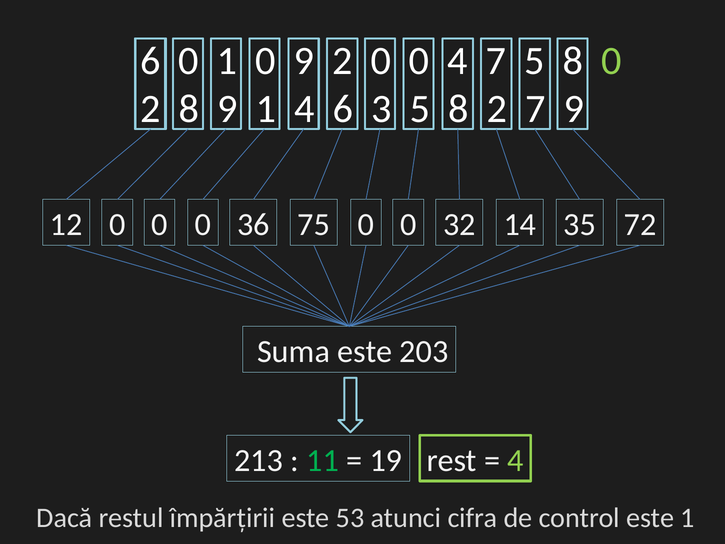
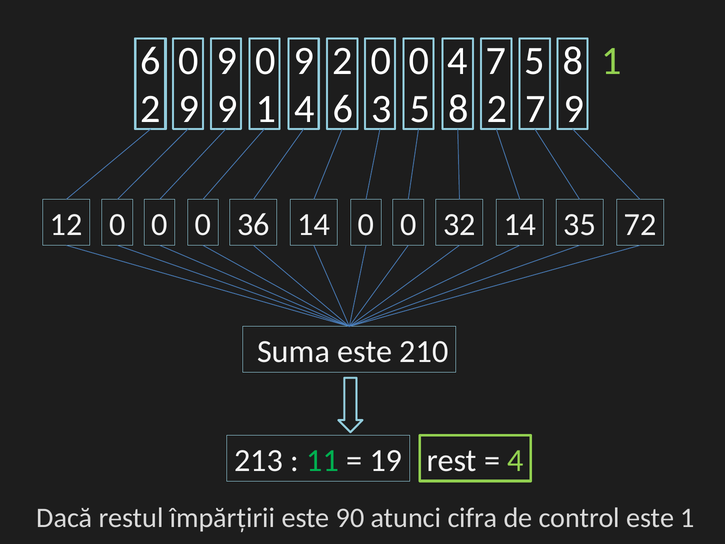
6 0 1: 1 -> 9
8 0: 0 -> 1
2 8: 8 -> 9
36 75: 75 -> 14
203: 203 -> 210
53: 53 -> 90
